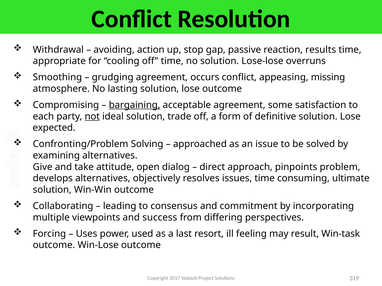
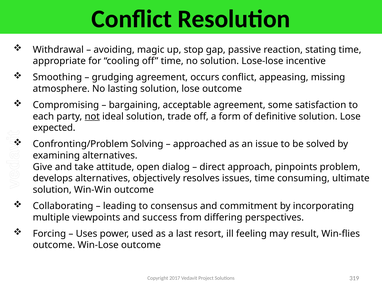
action: action -> magic
results: results -> stating
overruns: overruns -> incentive
bargaining underline: present -> none
Win-task: Win-task -> Win-flies
